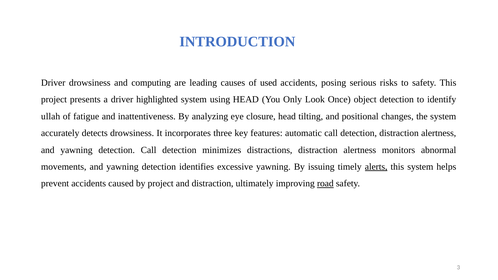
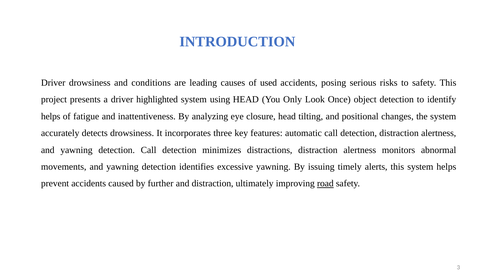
computing: computing -> conditions
ullah at (51, 116): ullah -> helps
alerts underline: present -> none
by project: project -> further
